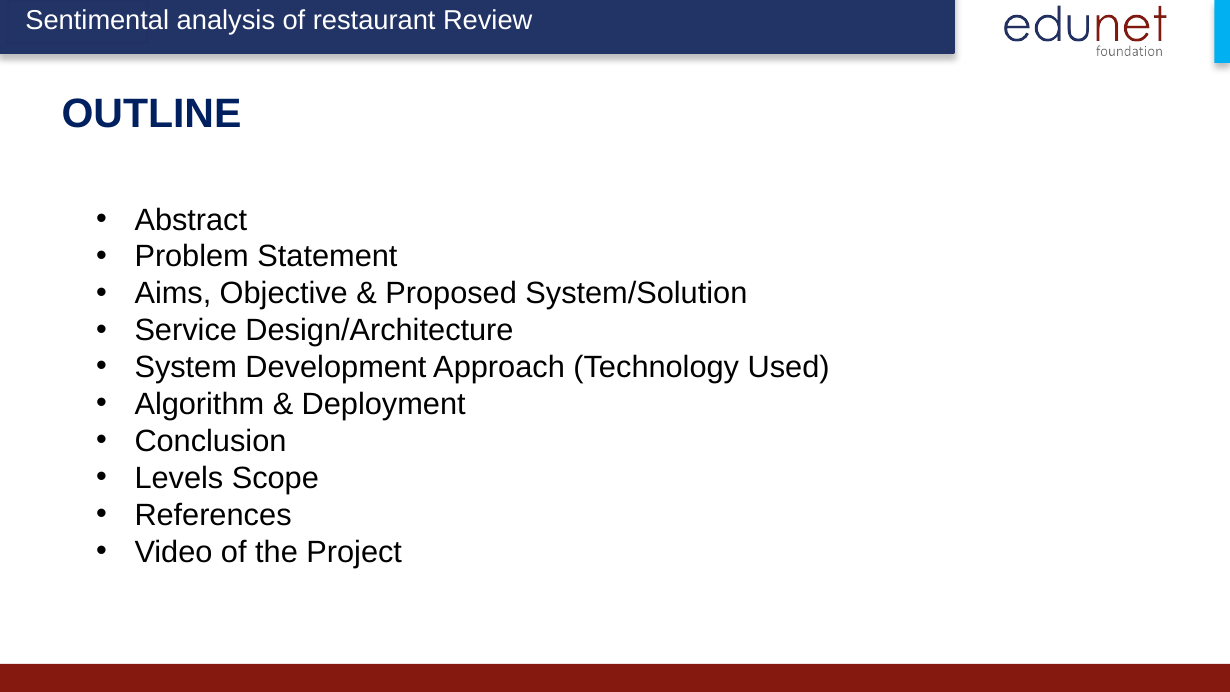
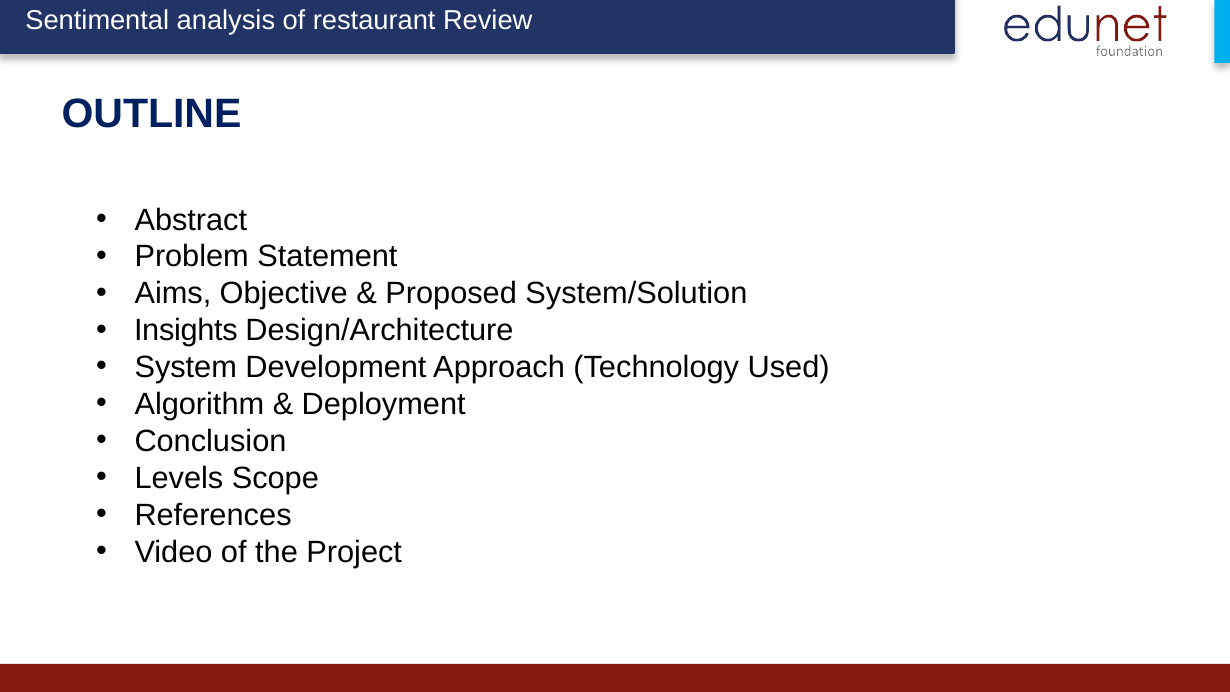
Service: Service -> Insights
